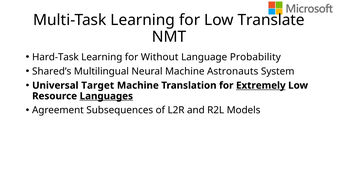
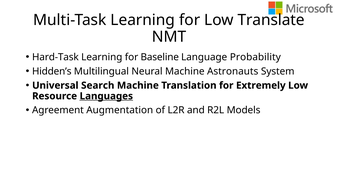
Without: Without -> Baseline
Shared’s: Shared’s -> Hidden’s
Target: Target -> Search
Extremely underline: present -> none
Subsequences: Subsequences -> Augmentation
